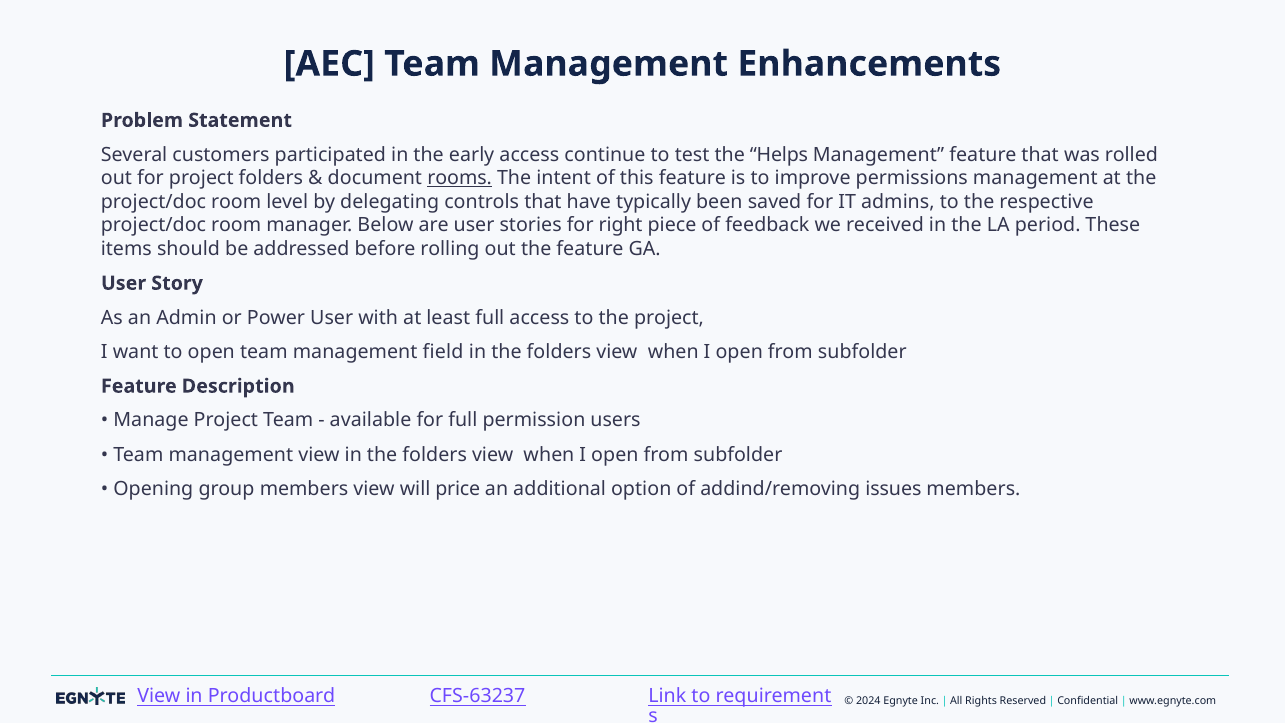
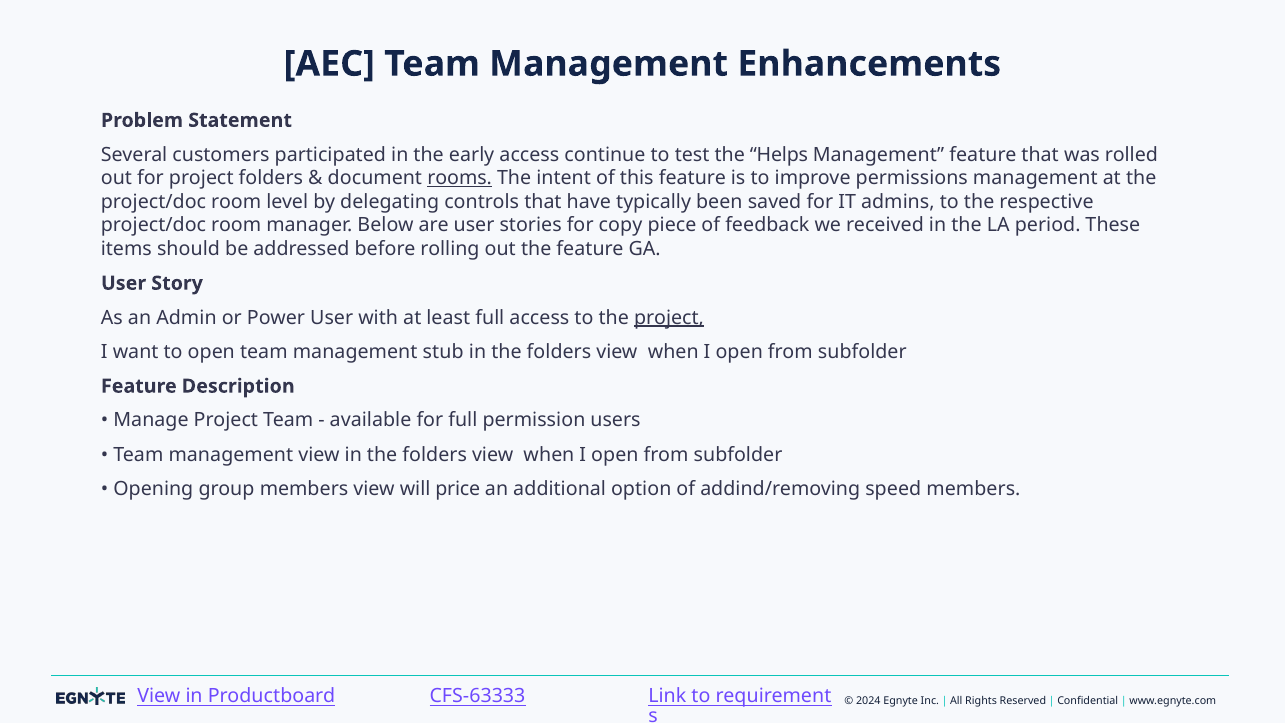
right: right -> copy
project at (669, 318) underline: none -> present
field: field -> stub
issues: issues -> speed
CFS-63237: CFS-63237 -> CFS-63333
